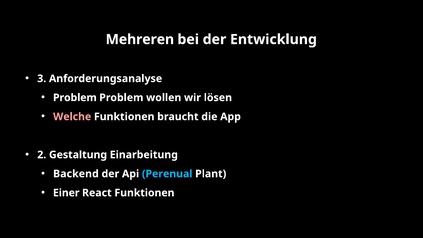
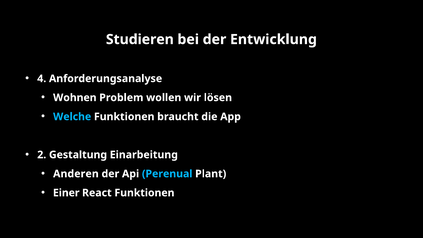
Mehreren: Mehreren -> Studieren
3: 3 -> 4
Problem at (75, 98): Problem -> Wohnen
Welche colour: pink -> light blue
Backend: Backend -> Anderen
